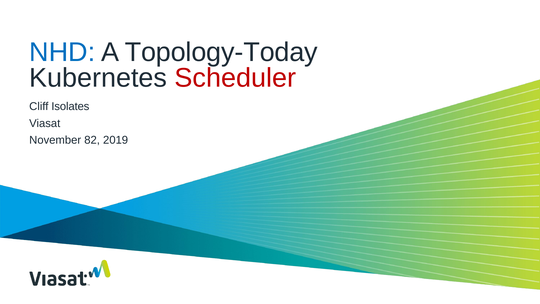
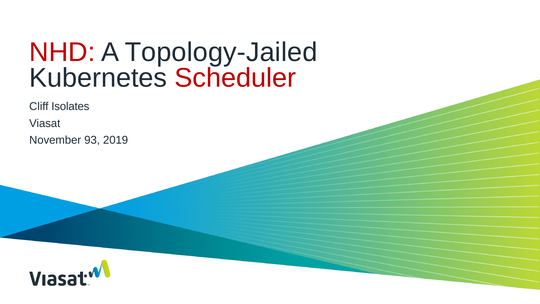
NHD colour: blue -> red
Topology-Today: Topology-Today -> Topology-Jailed
82: 82 -> 93
